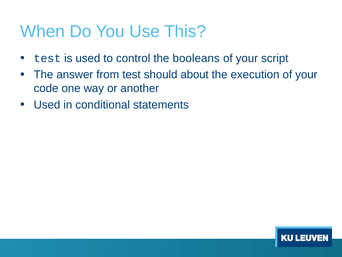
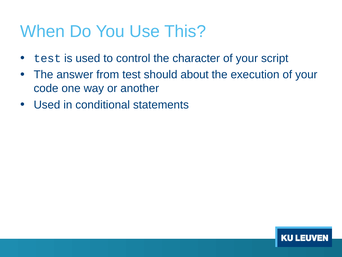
booleans: booleans -> character
